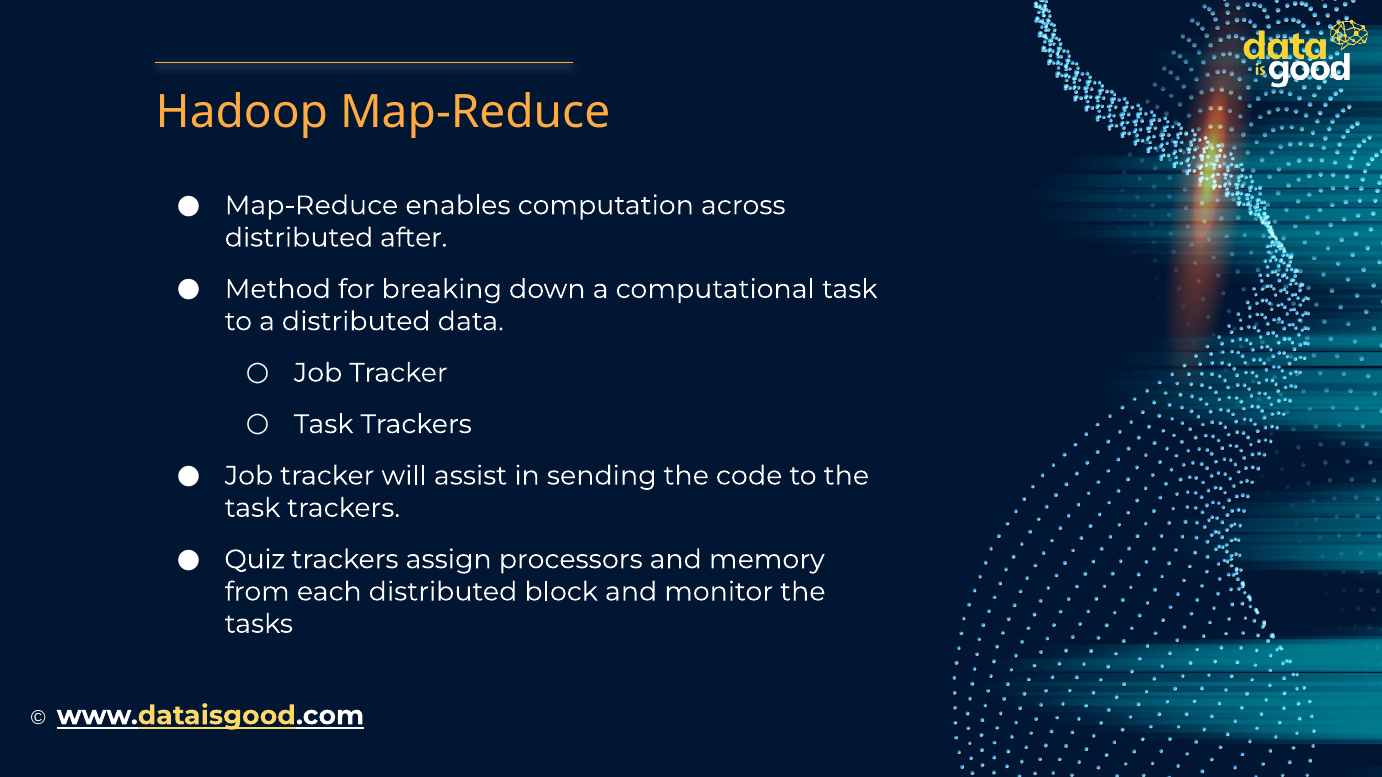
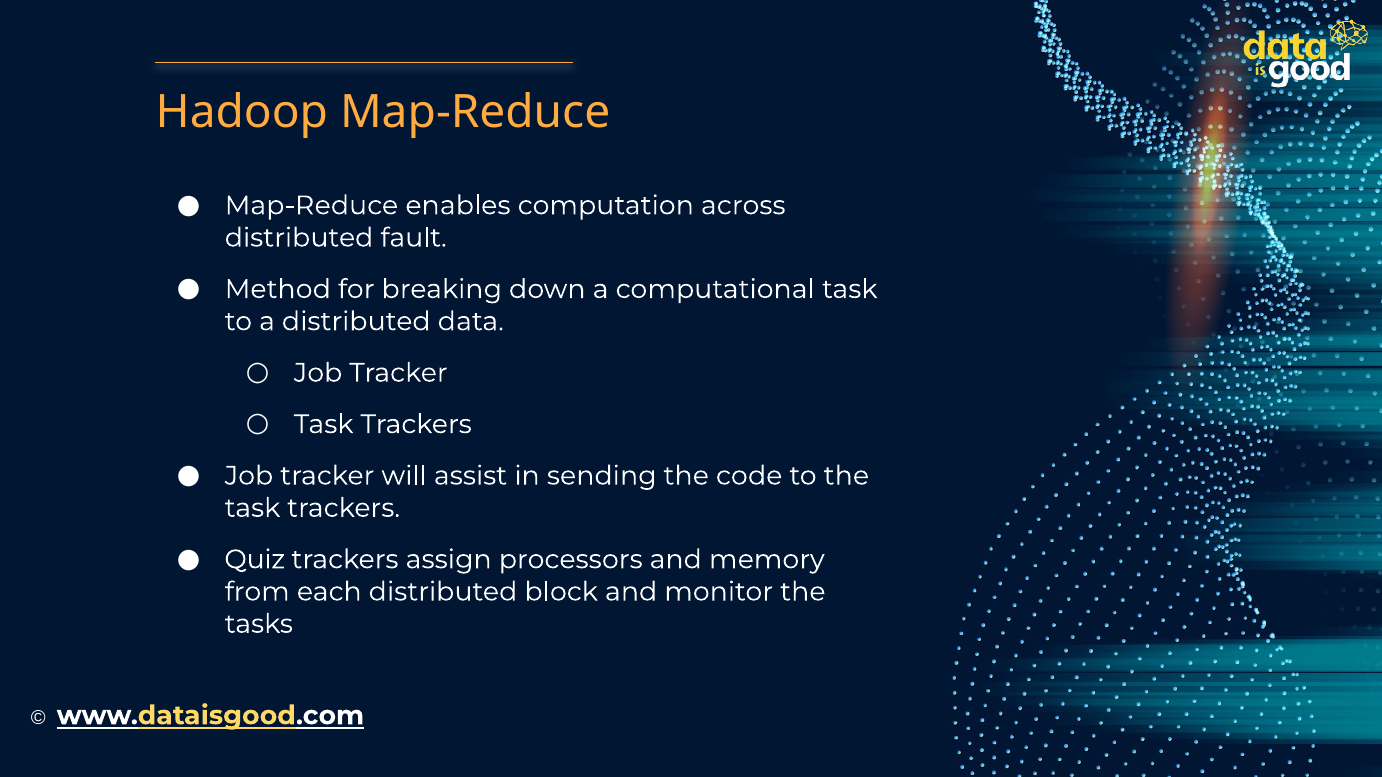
after: after -> fault
